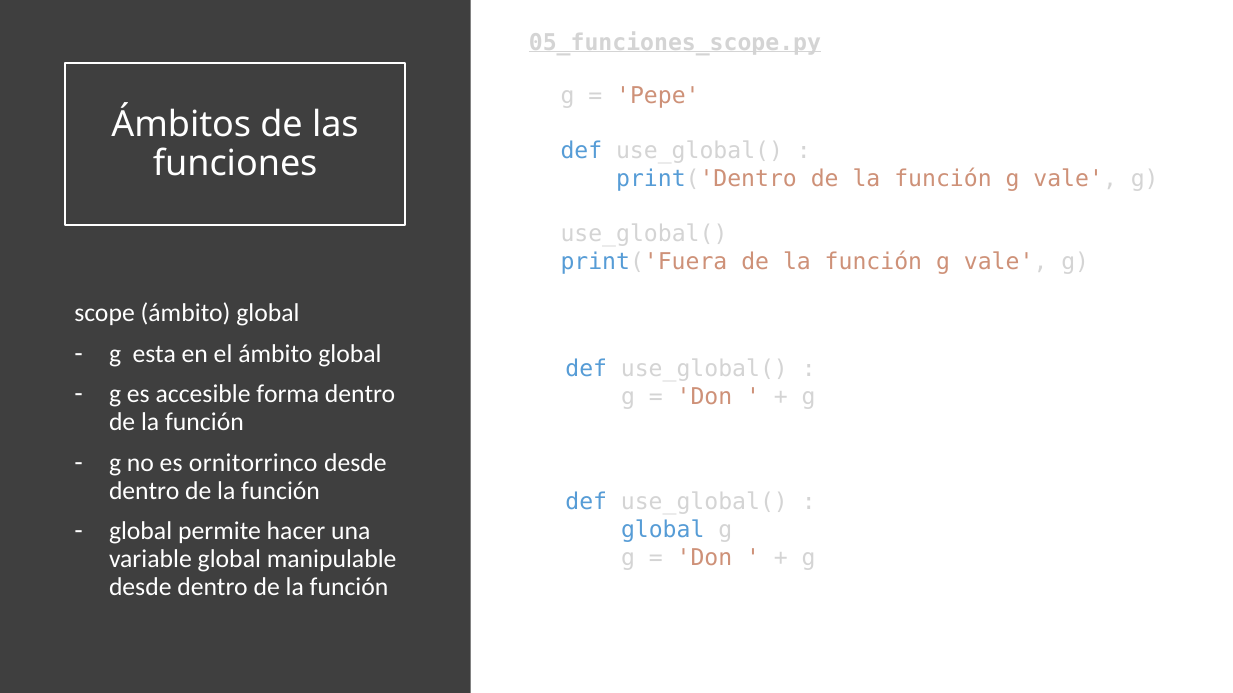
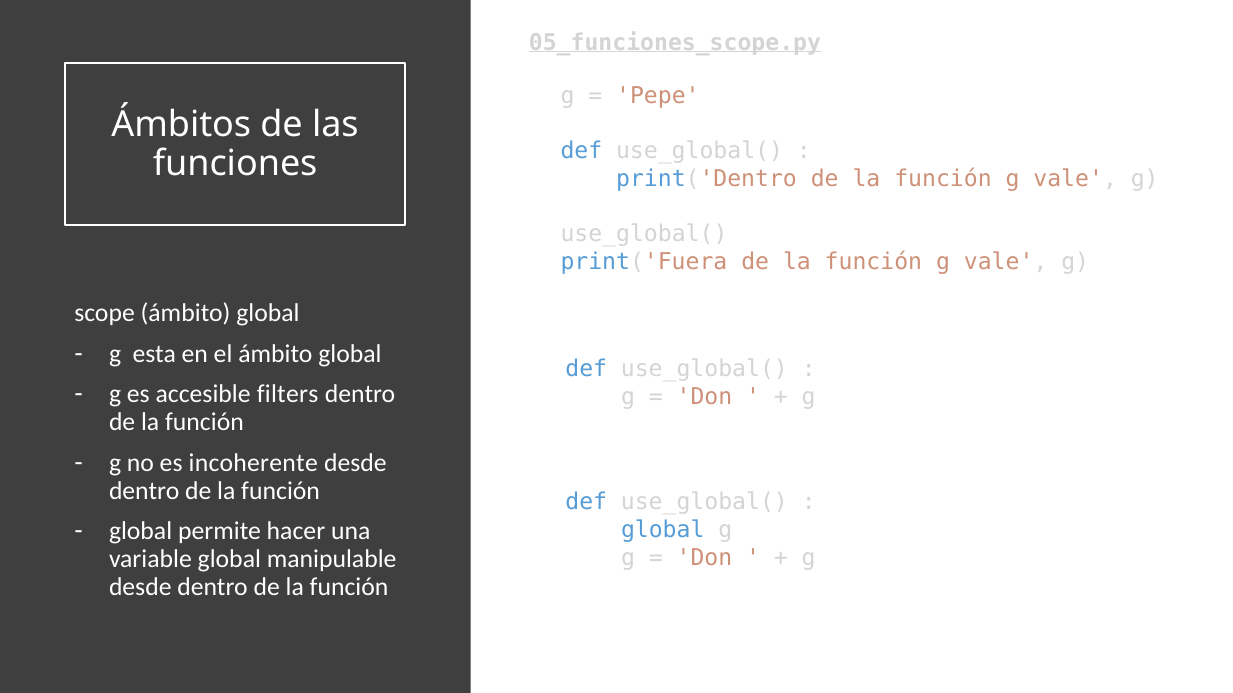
forma: forma -> filters
ornitorrinco: ornitorrinco -> incoherente
